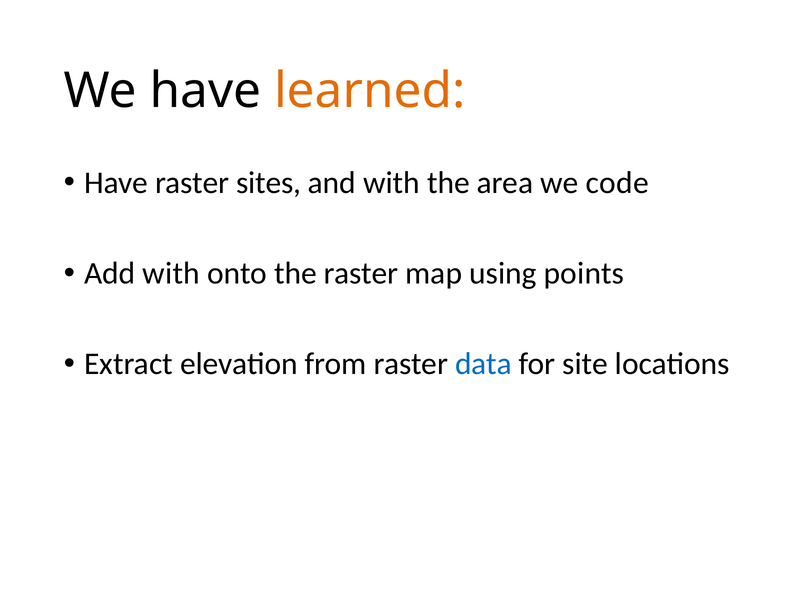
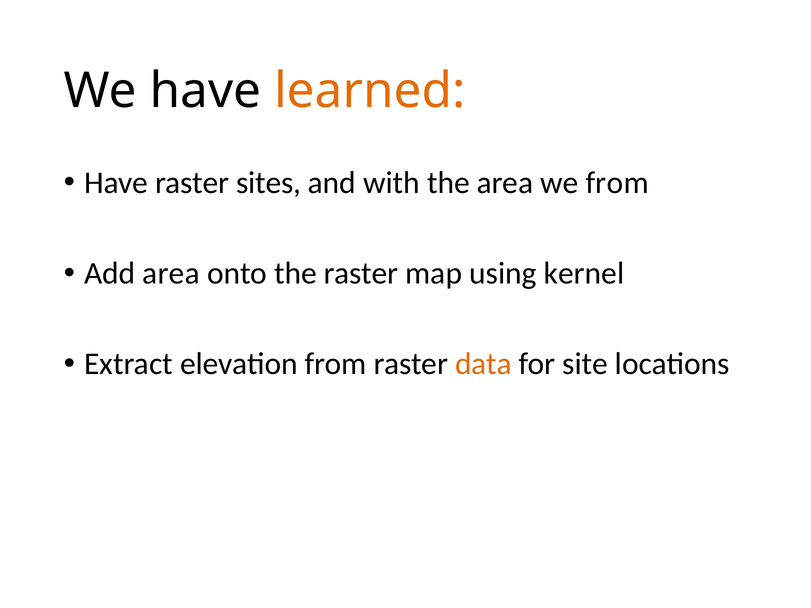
we code: code -> from
Add with: with -> area
points: points -> kernel
data colour: blue -> orange
